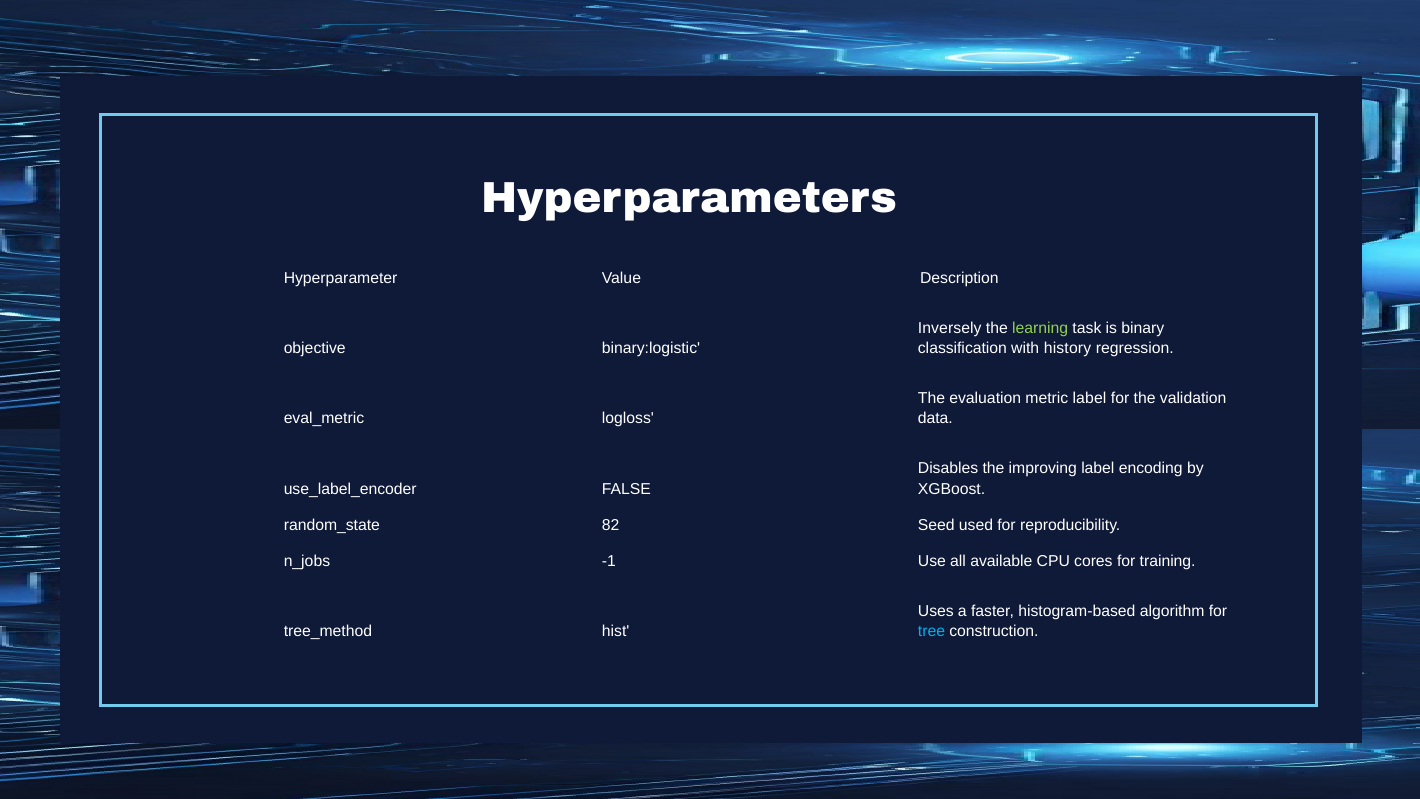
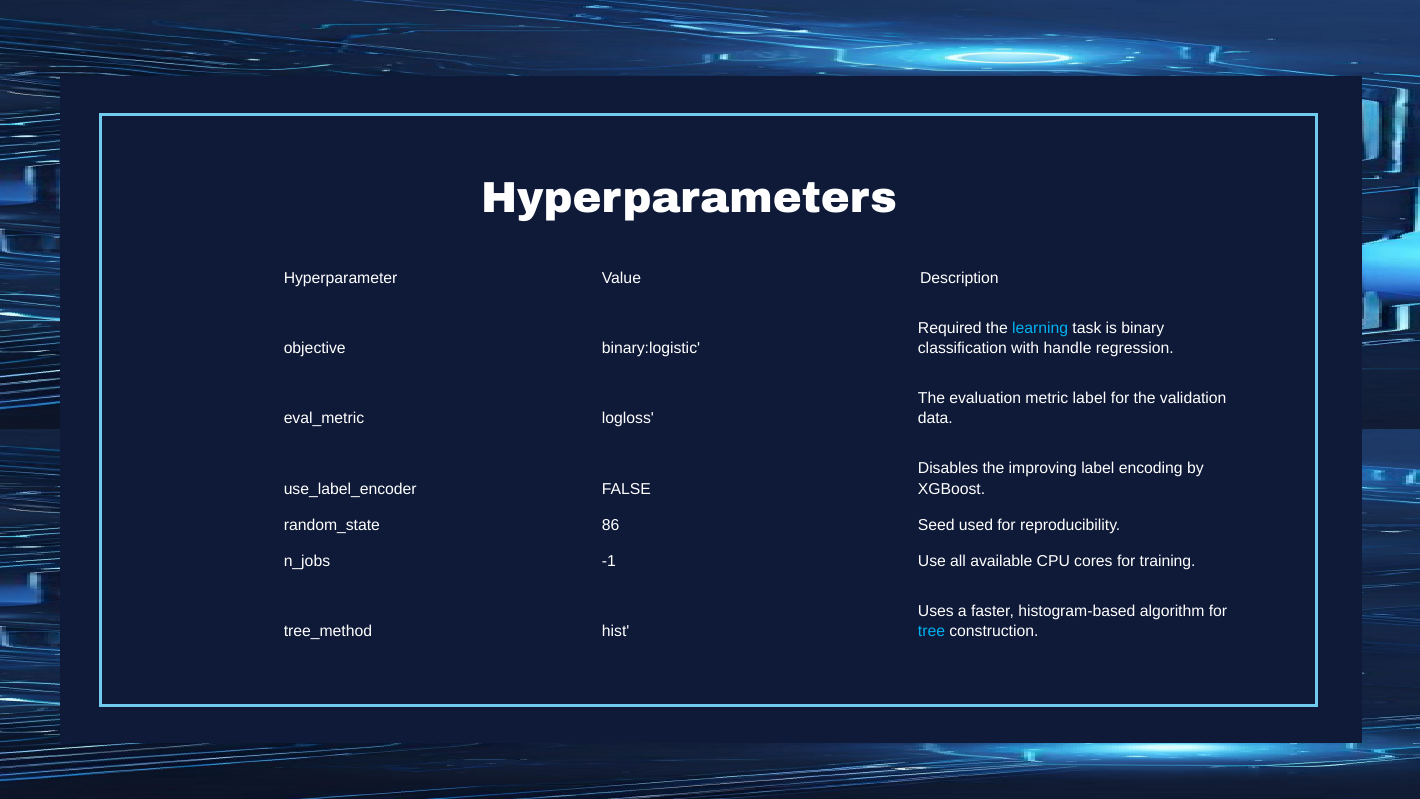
Inversely: Inversely -> Required
learning colour: light green -> light blue
history: history -> handle
82: 82 -> 86
